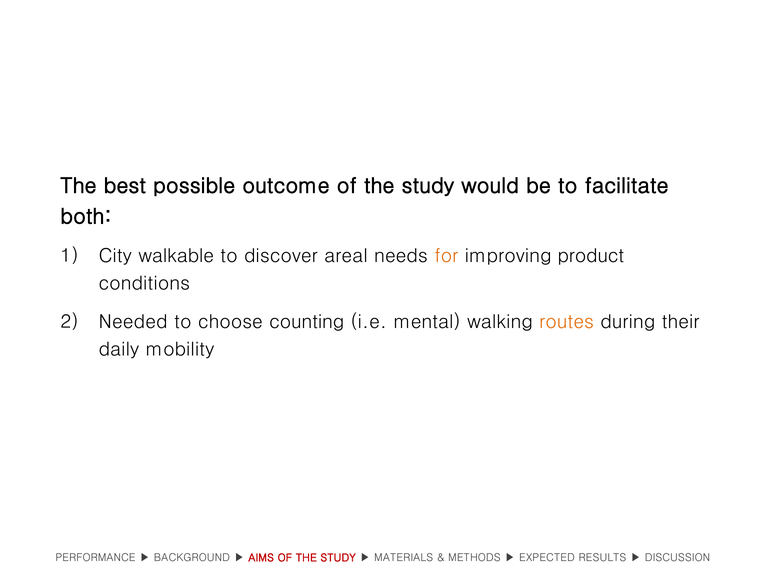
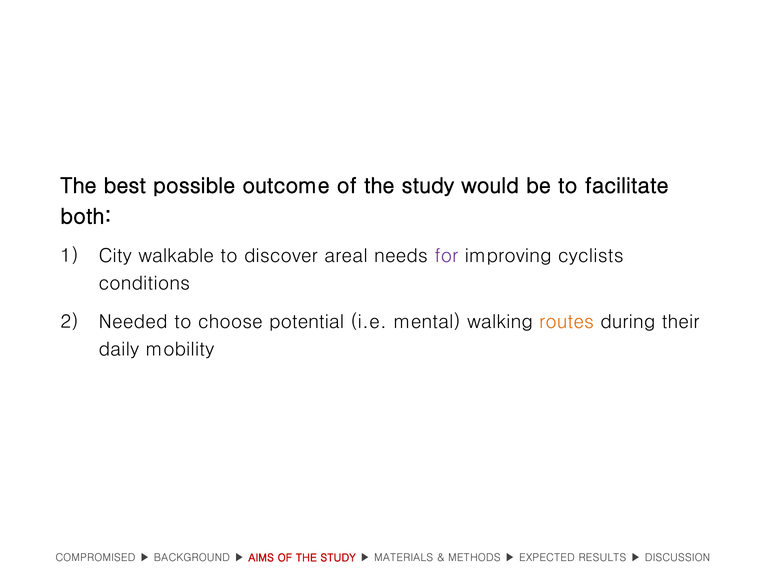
for colour: orange -> purple
product: product -> cyclists
counting: counting -> potential
PERFORMANCE: PERFORMANCE -> COMPROMISED
